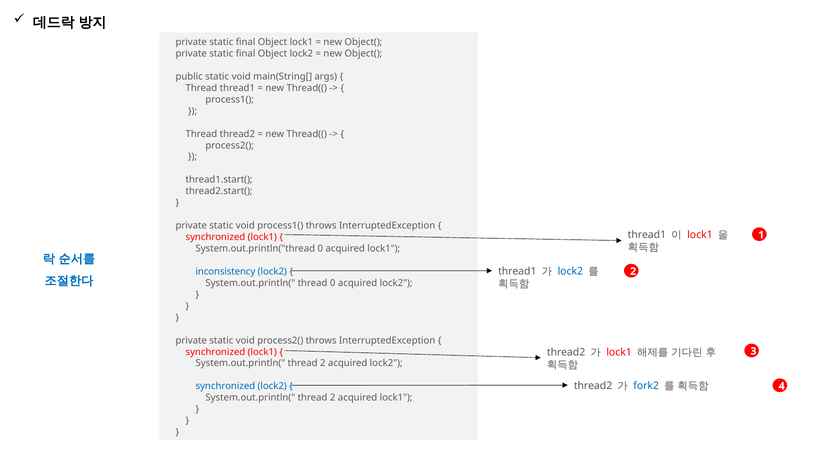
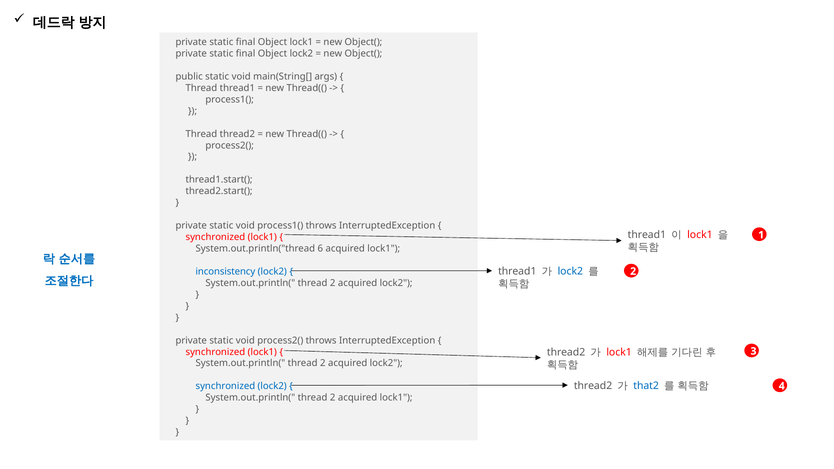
System.out.println("thread 0: 0 -> 6
0 at (333, 283): 0 -> 2
fork2: fork2 -> that2
